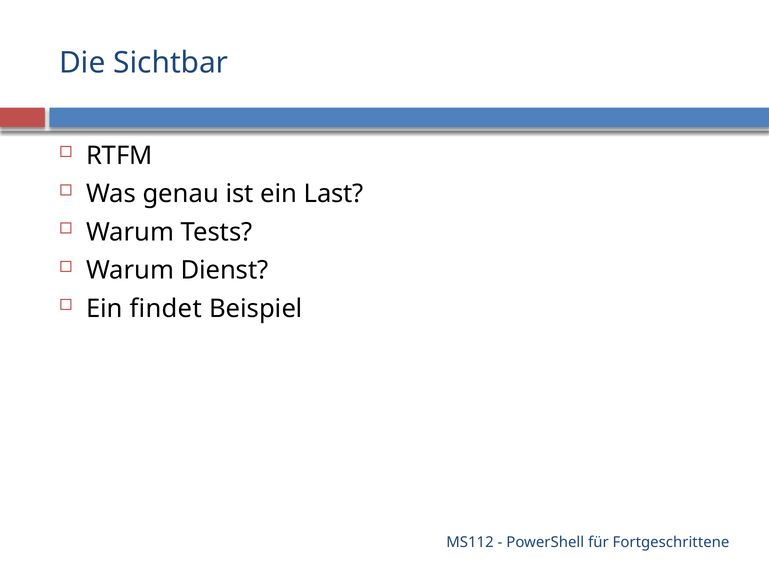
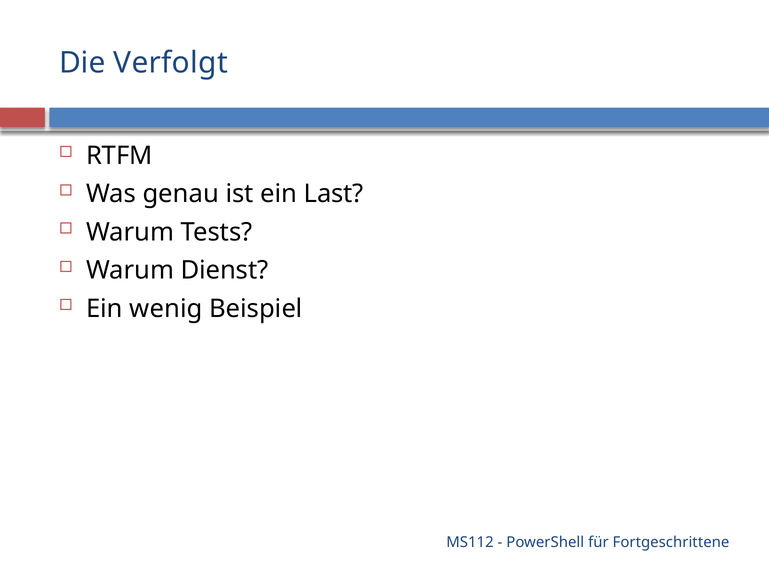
Sichtbar: Sichtbar -> Verfolgt
findet: findet -> wenig
